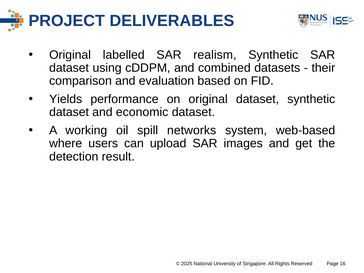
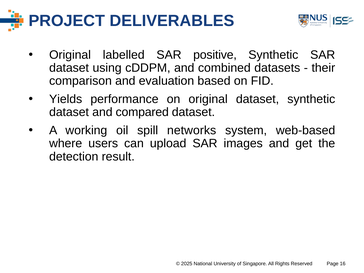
realism: realism -> positive
economic: economic -> compared
